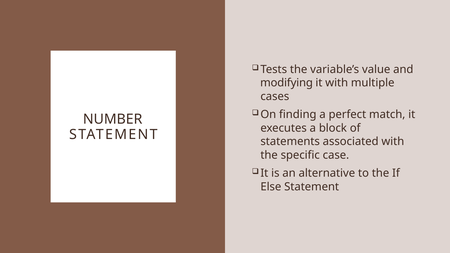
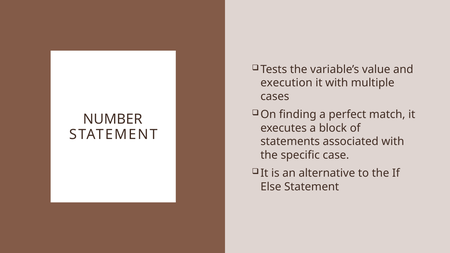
modifying: modifying -> execution
